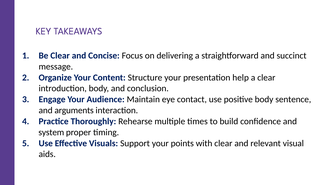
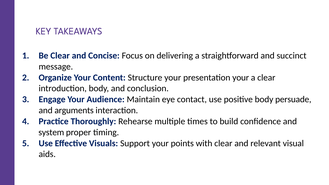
presentation help: help -> your
sentence: sentence -> persuade
